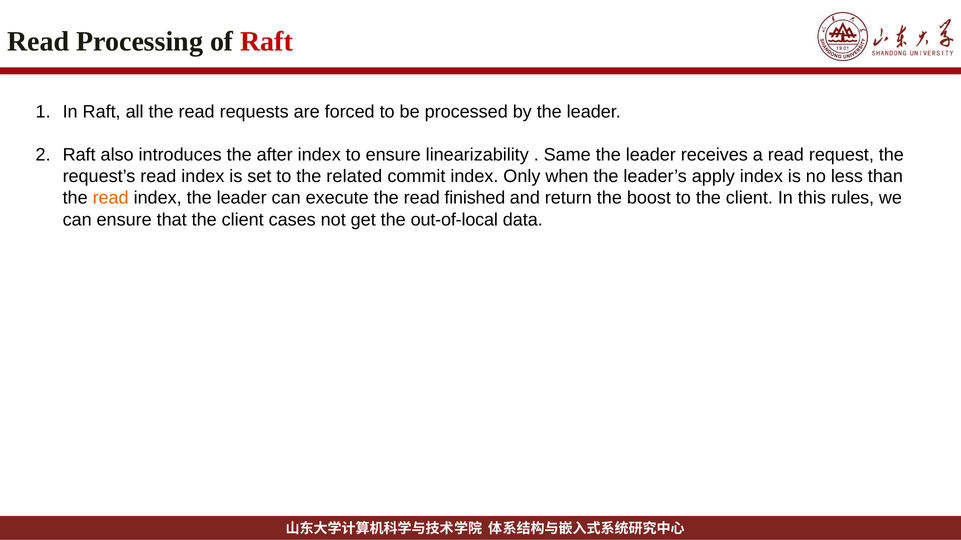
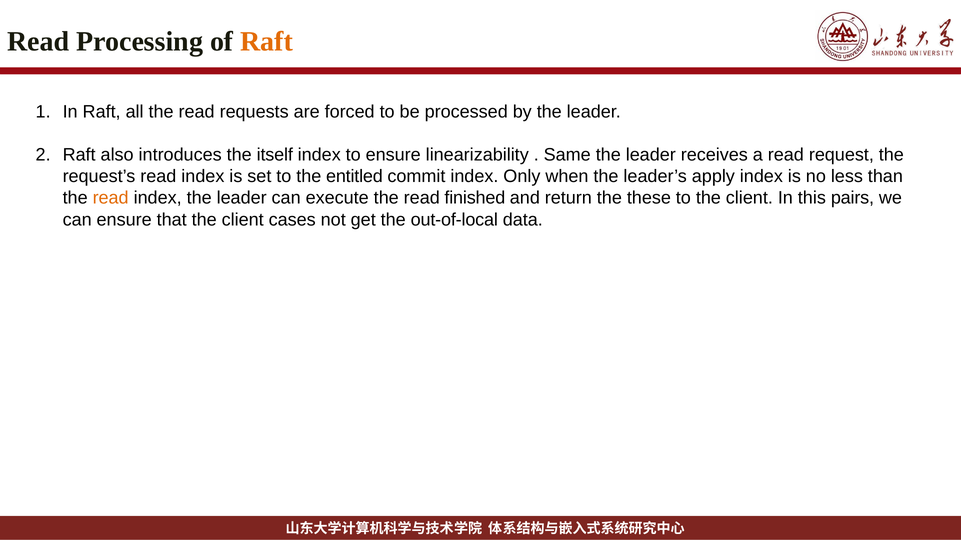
Raft at (267, 42) colour: red -> orange
after: after -> itself
related: related -> entitled
boost: boost -> these
rules: rules -> pairs
